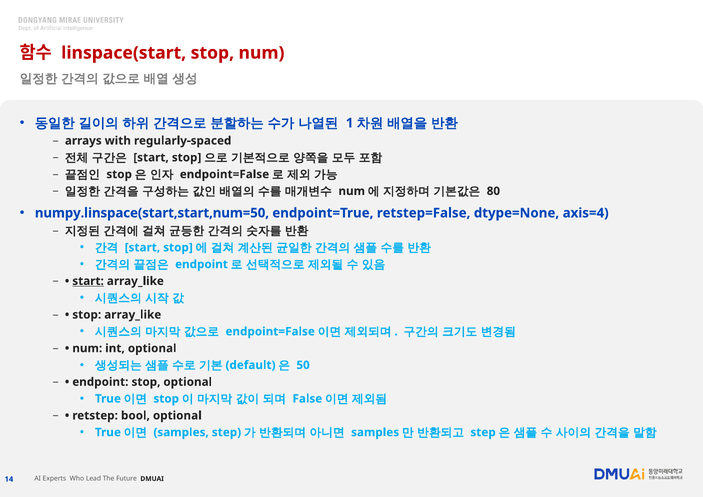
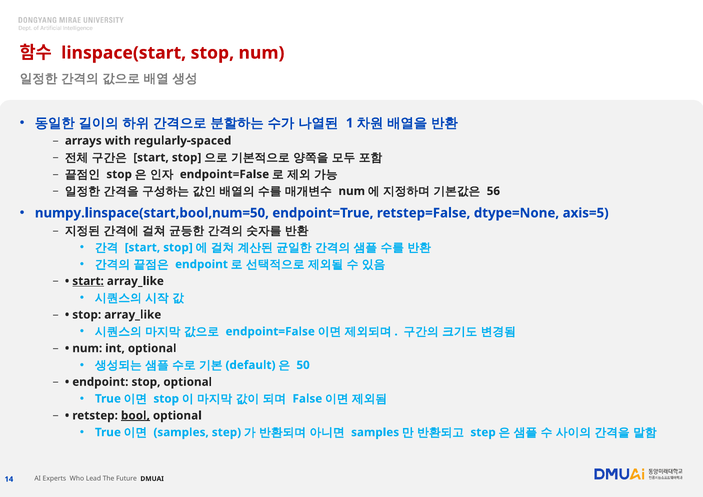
80: 80 -> 56
numpy.linspace(start,start,num=50: numpy.linspace(start,start,num=50 -> numpy.linspace(start,bool,num=50
axis=4: axis=4 -> axis=5
bool underline: none -> present
